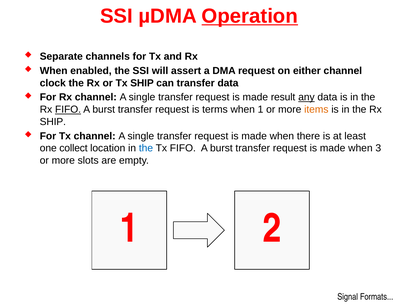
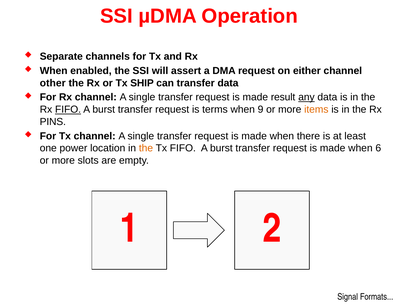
Operation underline: present -> none
clock: clock -> other
when 1: 1 -> 9
SHIP at (53, 122): SHIP -> PINS
collect: collect -> power
the at (146, 148) colour: blue -> orange
3: 3 -> 6
